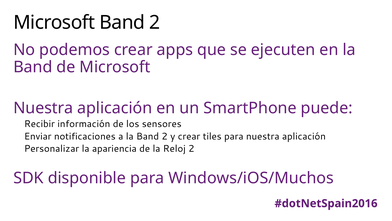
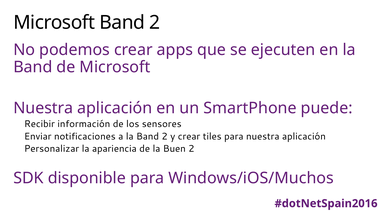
Reloj: Reloj -> Buen
